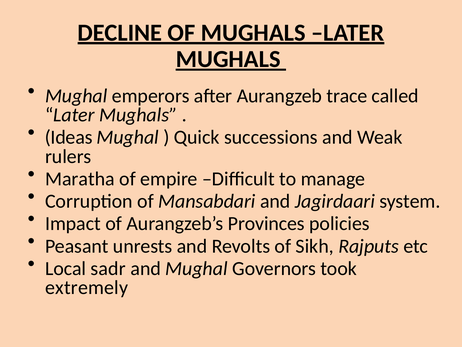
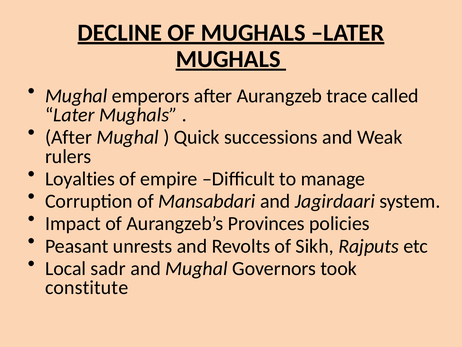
Ideas at (69, 137): Ideas -> After
Maratha: Maratha -> Loyalties
extremely: extremely -> constitute
